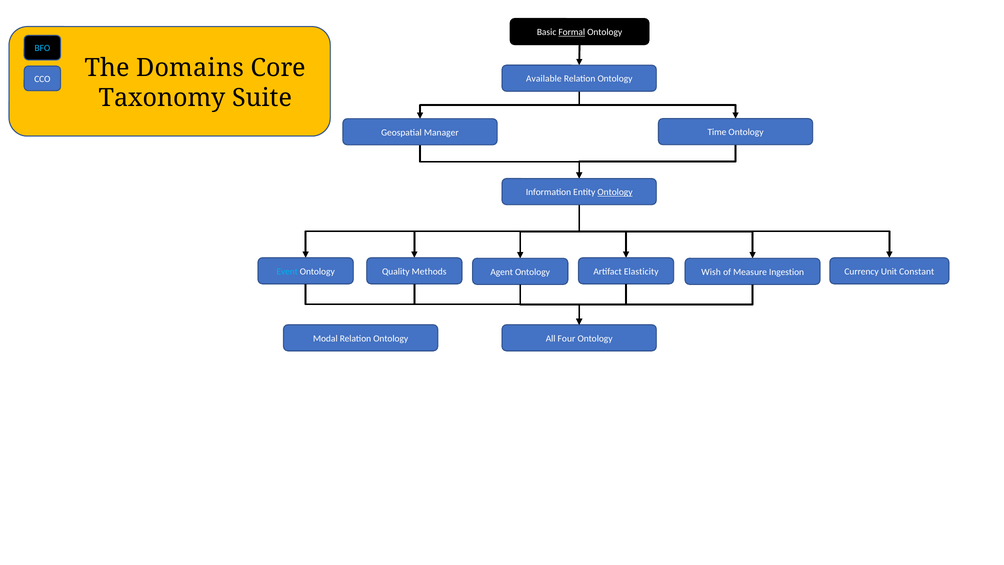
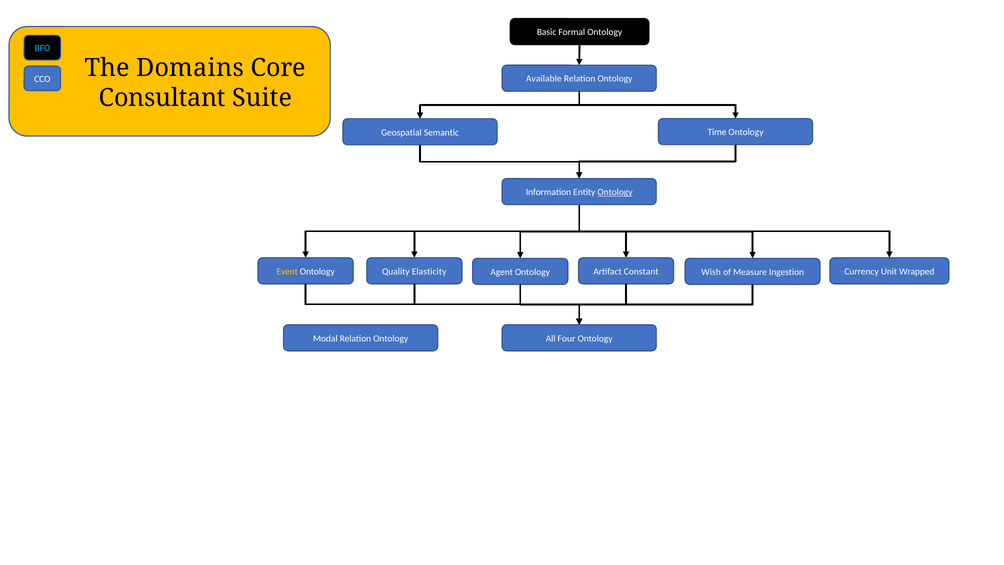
Formal underline: present -> none
Taxonomy: Taxonomy -> Consultant
Manager: Manager -> Semantic
Event colour: light blue -> yellow
Methods: Methods -> Elasticity
Elasticity: Elasticity -> Constant
Constant: Constant -> Wrapped
